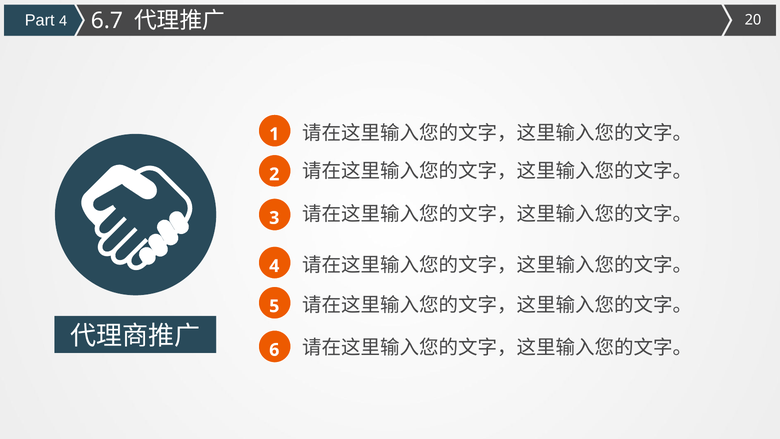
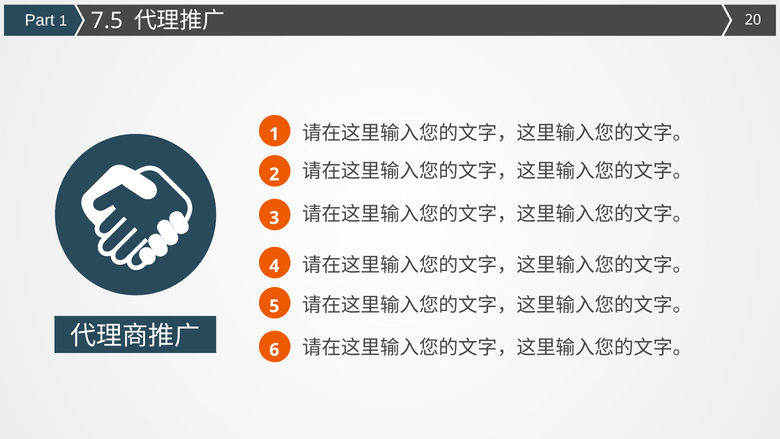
Part 4: 4 -> 1
6.7: 6.7 -> 7.5
